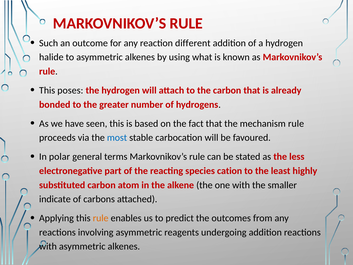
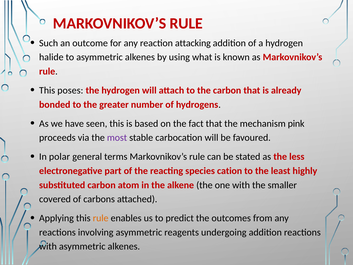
different: different -> attacking
mechanism rule: rule -> pink
most colour: blue -> purple
indicate: indicate -> covered
